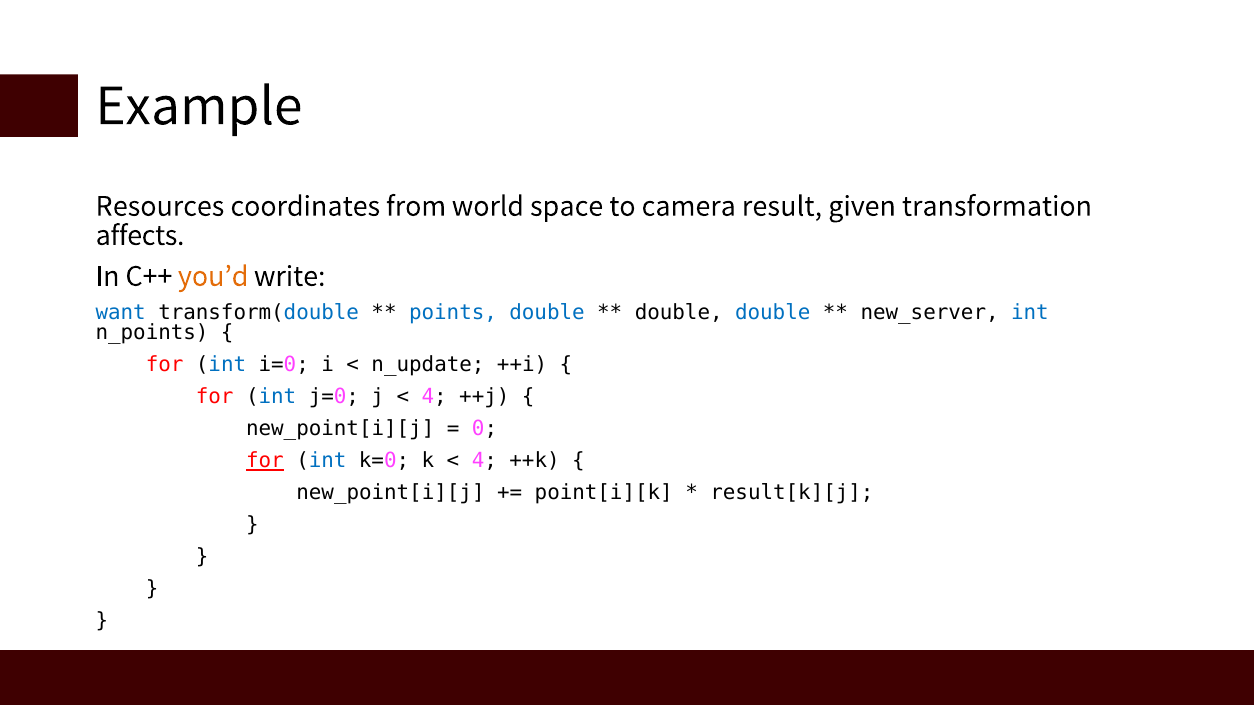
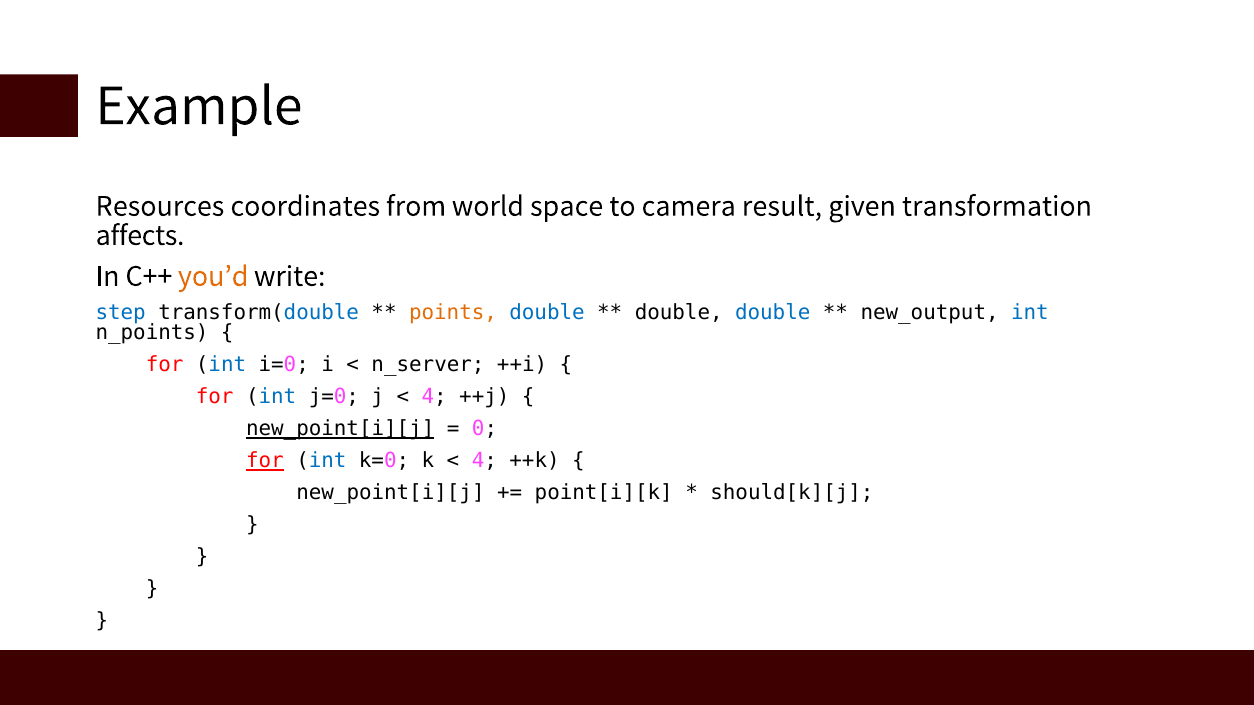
want: want -> step
points colour: blue -> orange
new_server: new_server -> new_output
n_update: n_update -> n_server
new_point[i][j at (340, 429) underline: none -> present
result[k][j: result[k][j -> should[k][j
